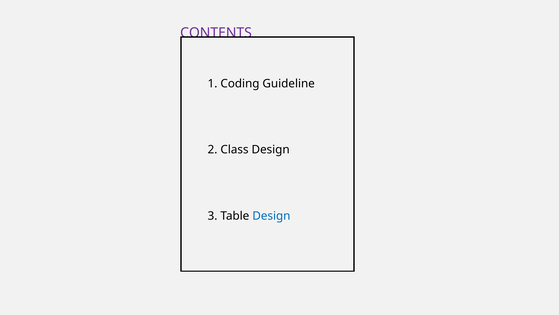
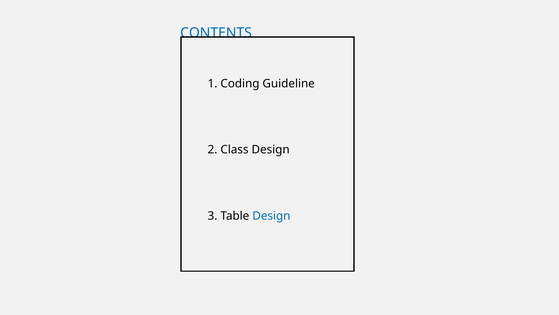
CONTENTS colour: purple -> blue
